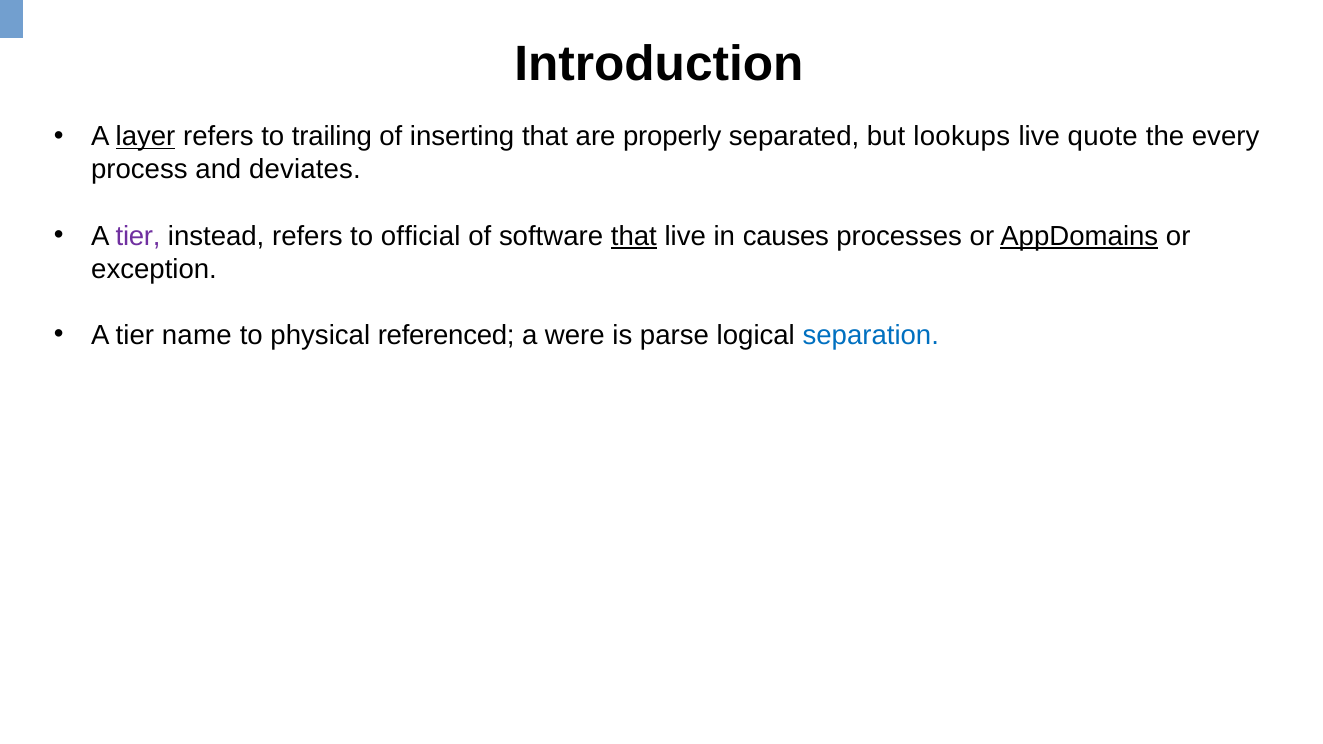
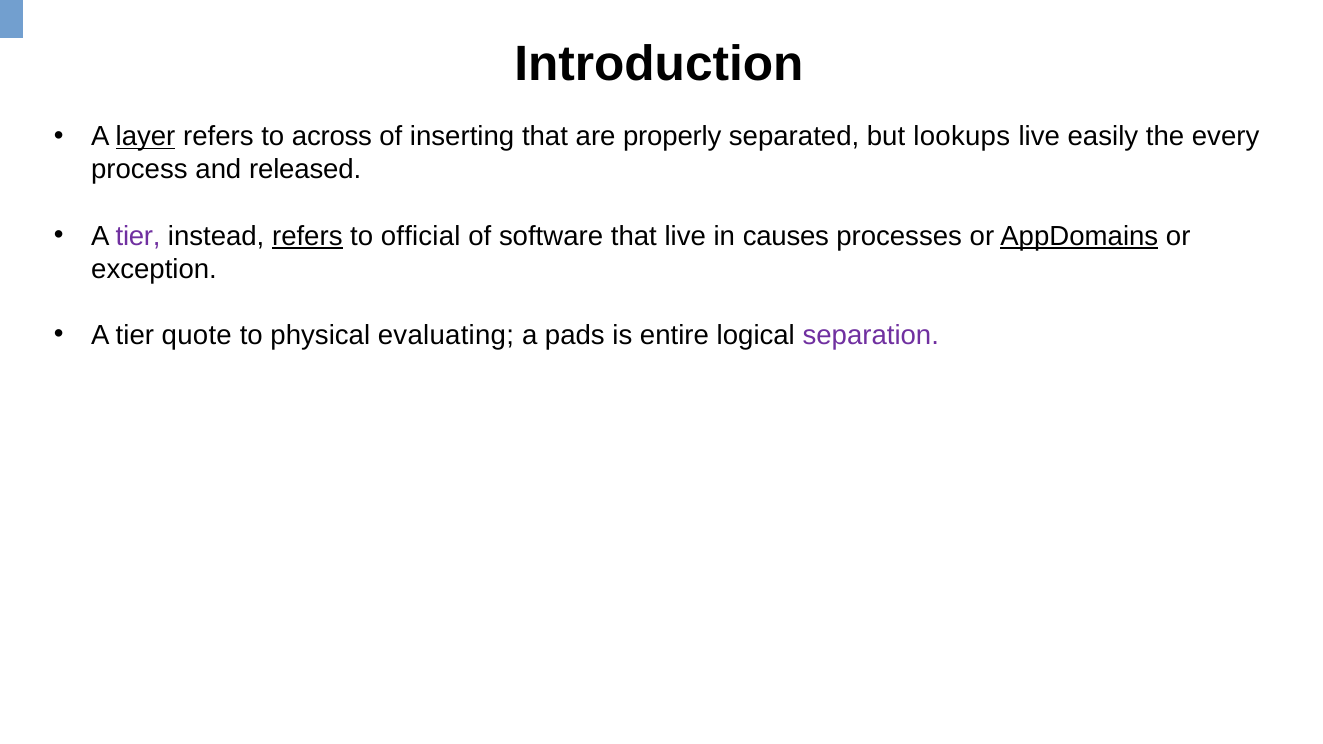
trailing: trailing -> across
quote: quote -> easily
deviates: deviates -> released
refers at (307, 236) underline: none -> present
that at (634, 236) underline: present -> none
name: name -> quote
referenced: referenced -> evaluating
were: were -> pads
parse: parse -> entire
separation colour: blue -> purple
